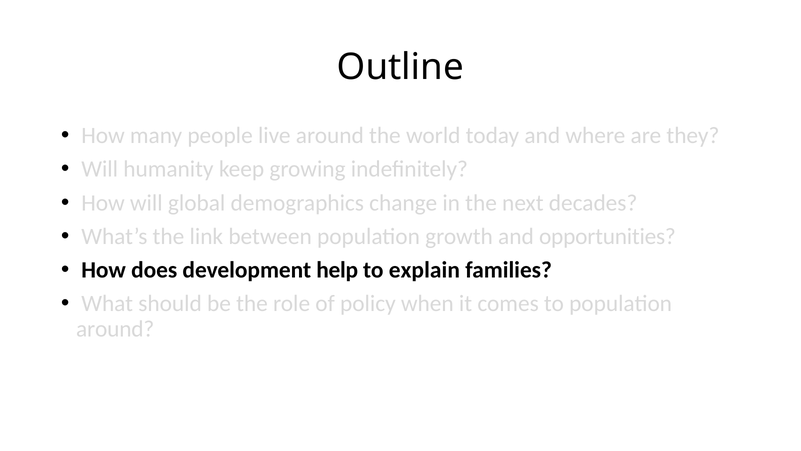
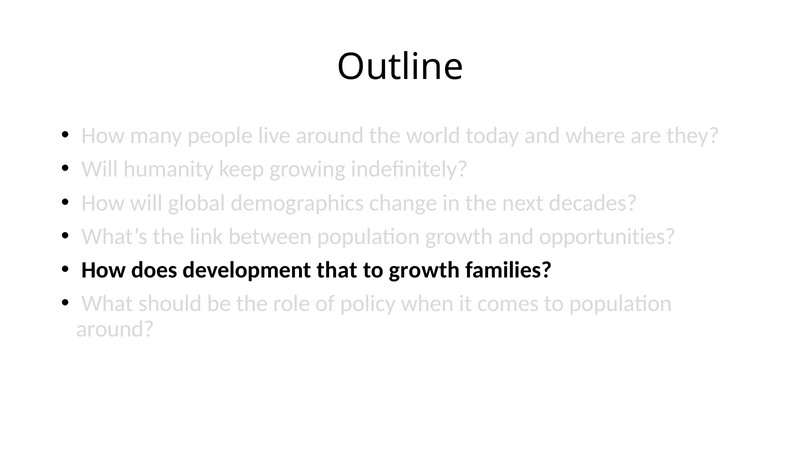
help: help -> that
to explain: explain -> growth
